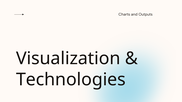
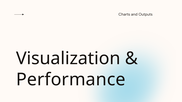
Technologies: Technologies -> Performance
